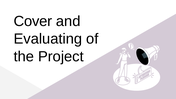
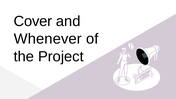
Evaluating: Evaluating -> Whenever
